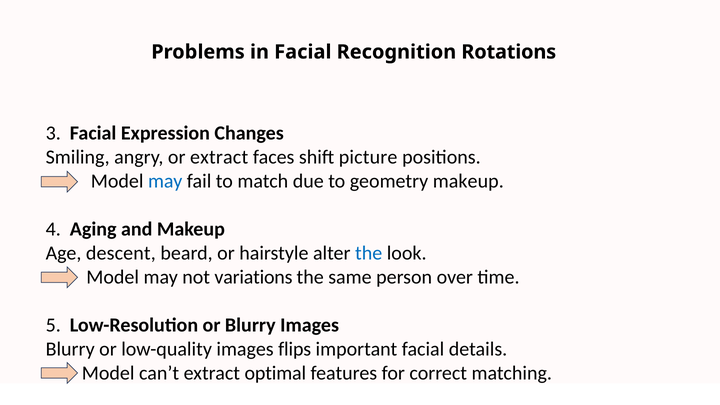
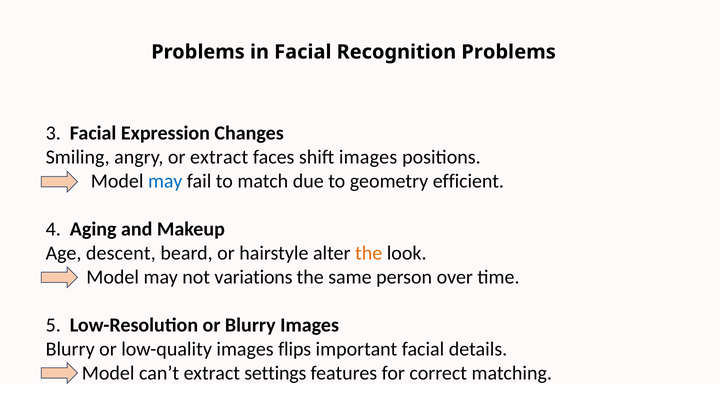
Recognition Rotations: Rotations -> Problems
shift picture: picture -> images
geometry makeup: makeup -> efficient
the at (369, 253) colour: blue -> orange
optimal: optimal -> settings
